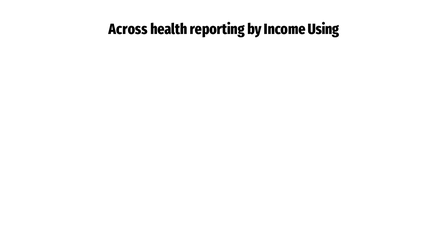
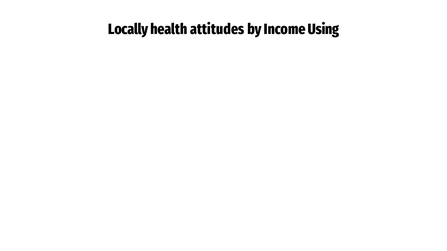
Across: Across -> Locally
reporting: reporting -> attitudes
